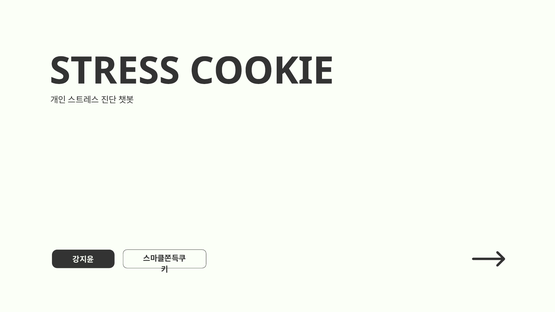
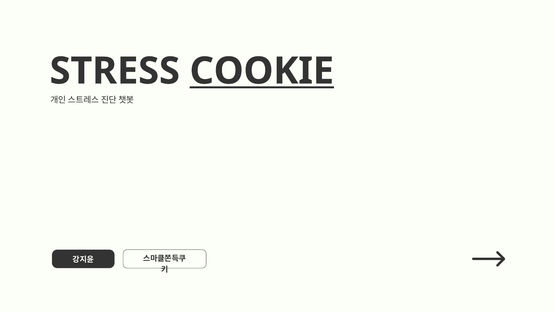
COOKIE underline: none -> present
